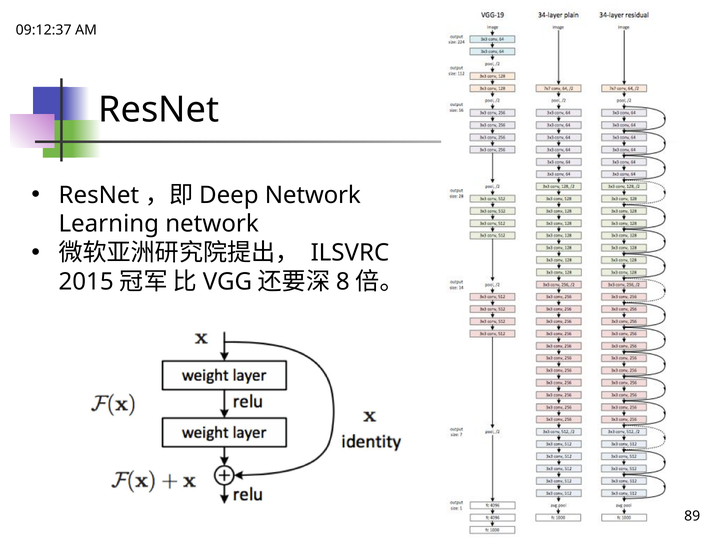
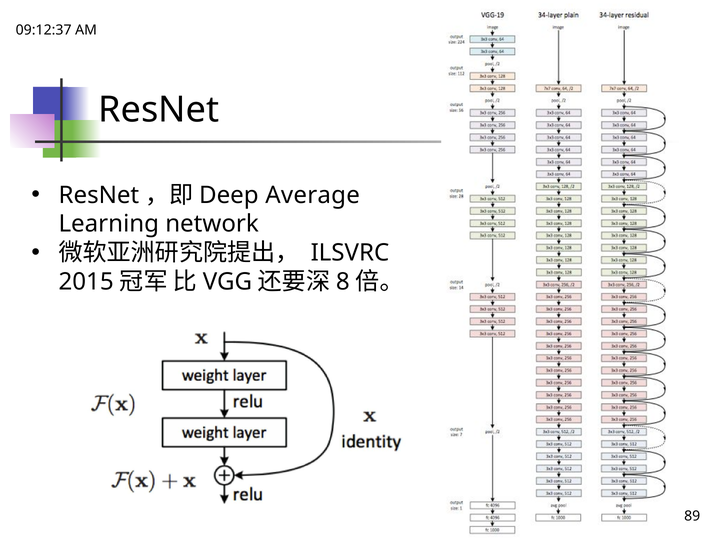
Network at (313, 195): Network -> Average
